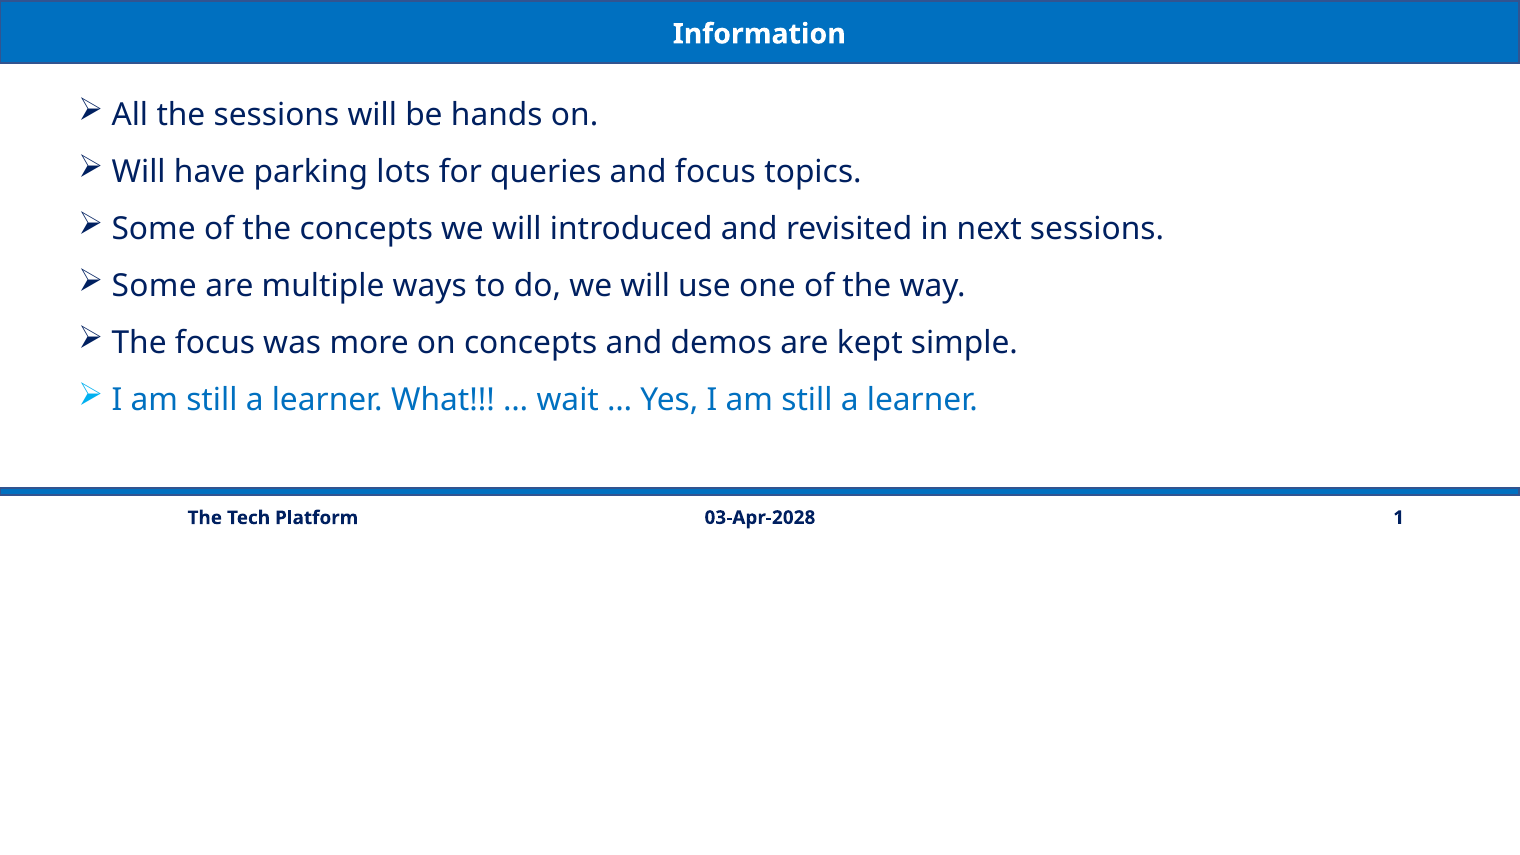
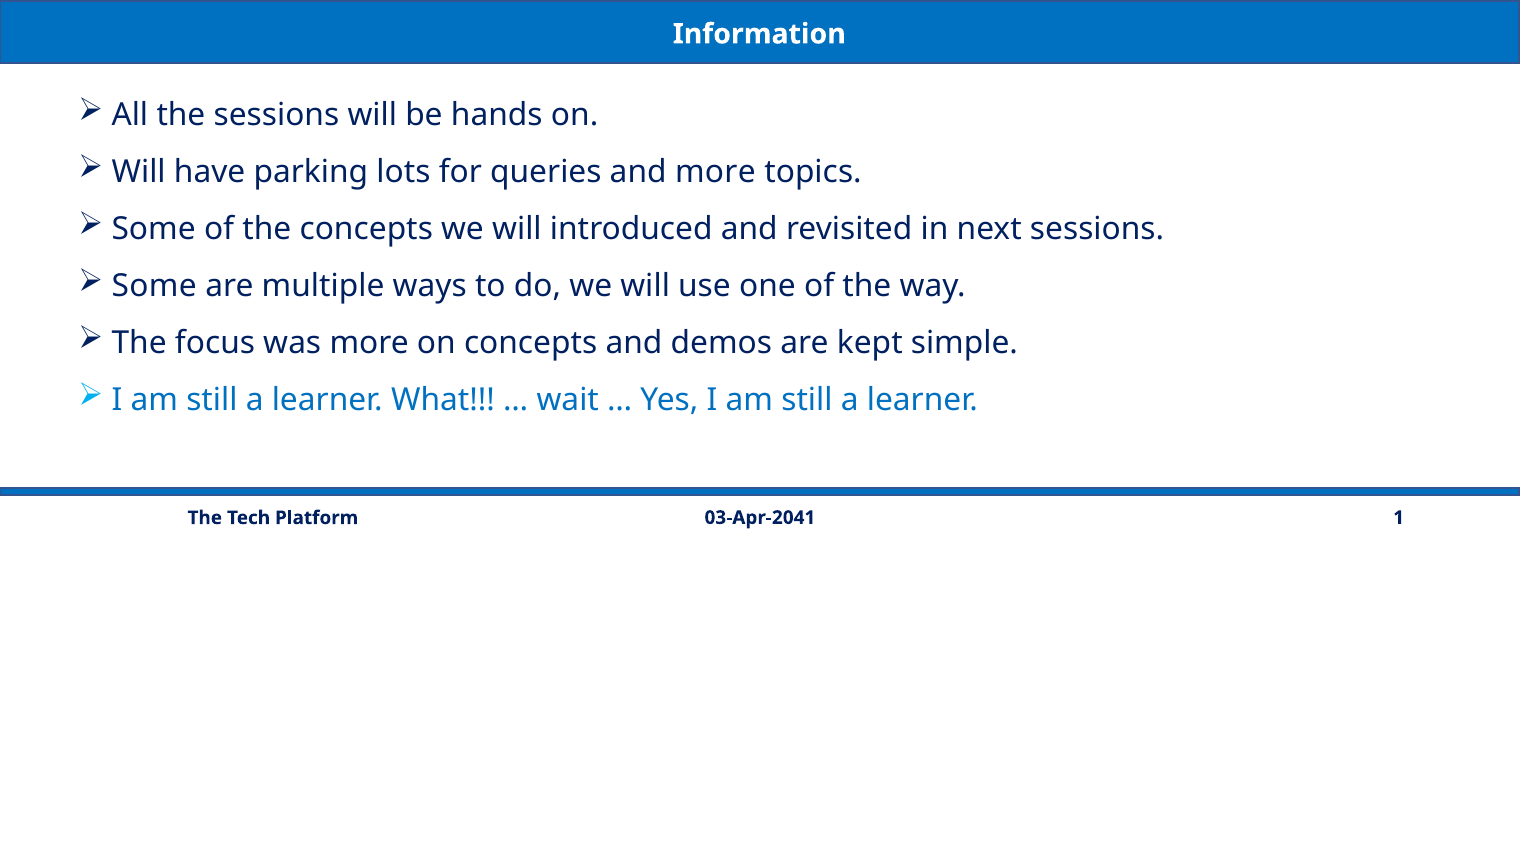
and focus: focus -> more
03-Apr-2028: 03-Apr-2028 -> 03-Apr-2041
